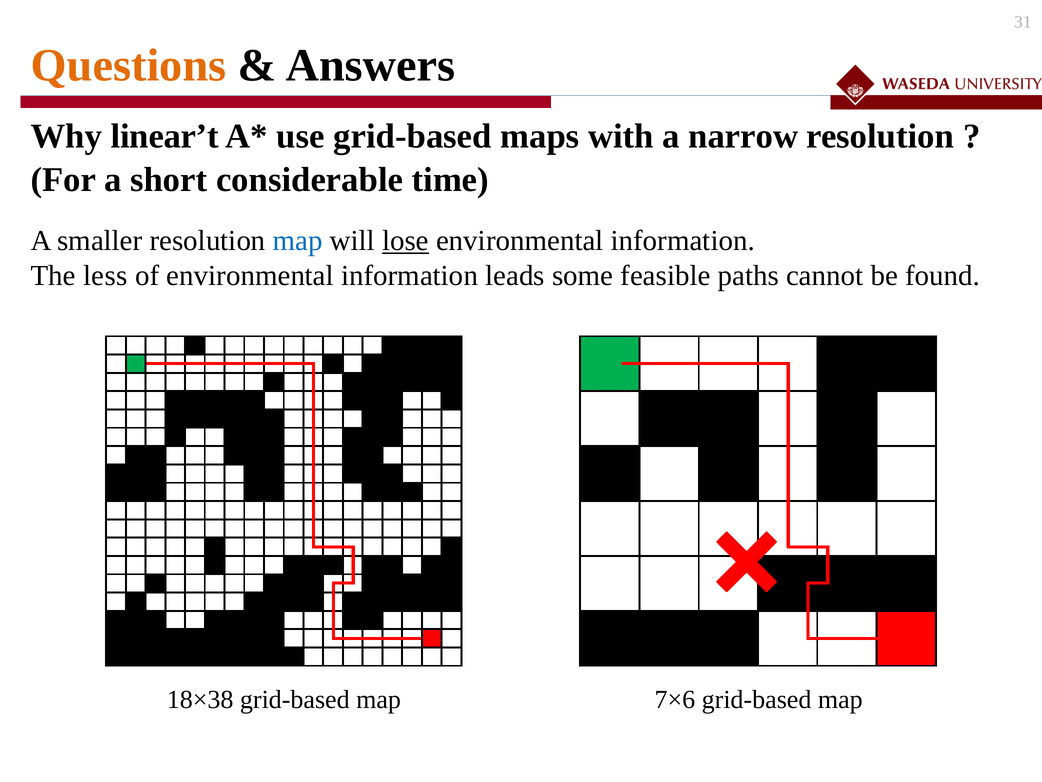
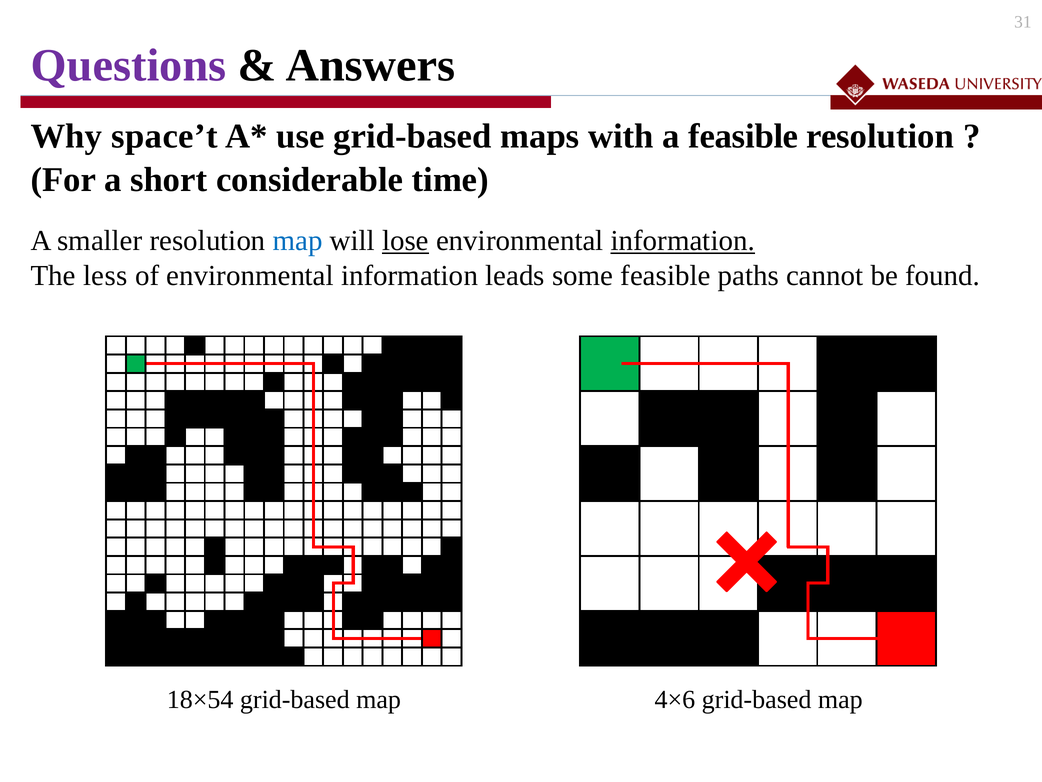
Questions colour: orange -> purple
linear’t: linear’t -> space’t
a narrow: narrow -> feasible
information at (683, 241) underline: none -> present
18×38: 18×38 -> 18×54
7×6: 7×6 -> 4×6
